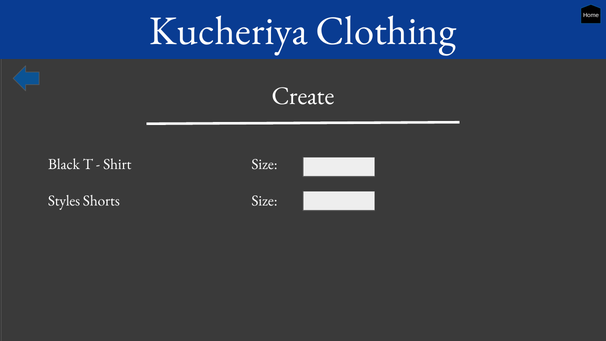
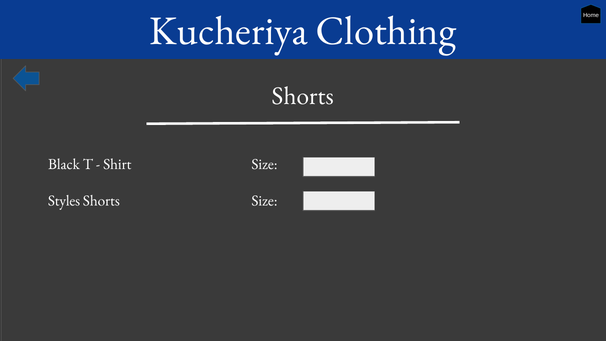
Create at (303, 96): Create -> Shorts
